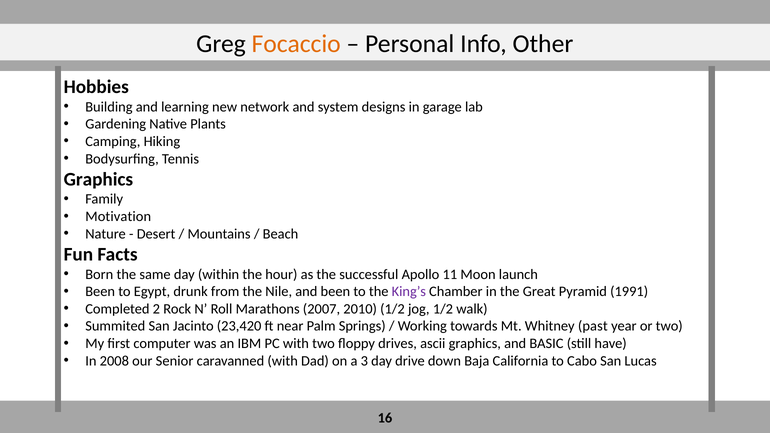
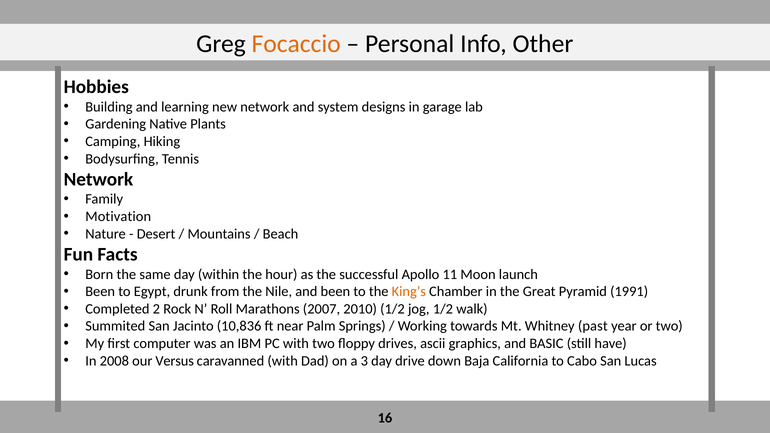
Graphics at (98, 179): Graphics -> Network
King’s colour: purple -> orange
23,420: 23,420 -> 10,836
Senior: Senior -> Versus
